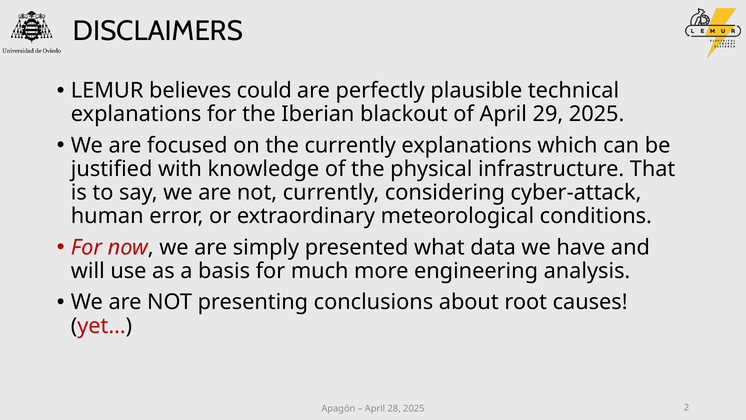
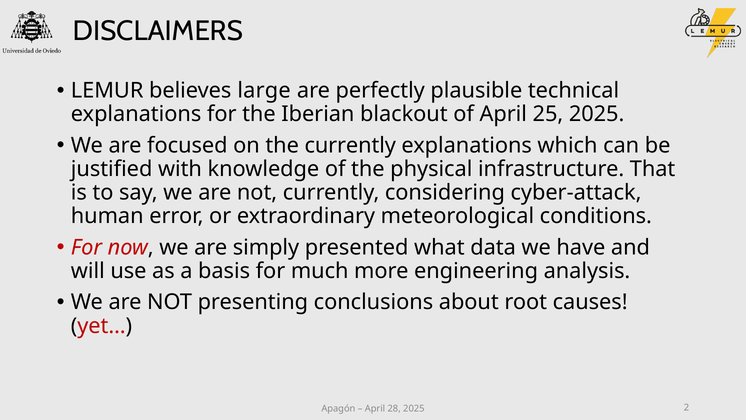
could: could -> large
29: 29 -> 25
